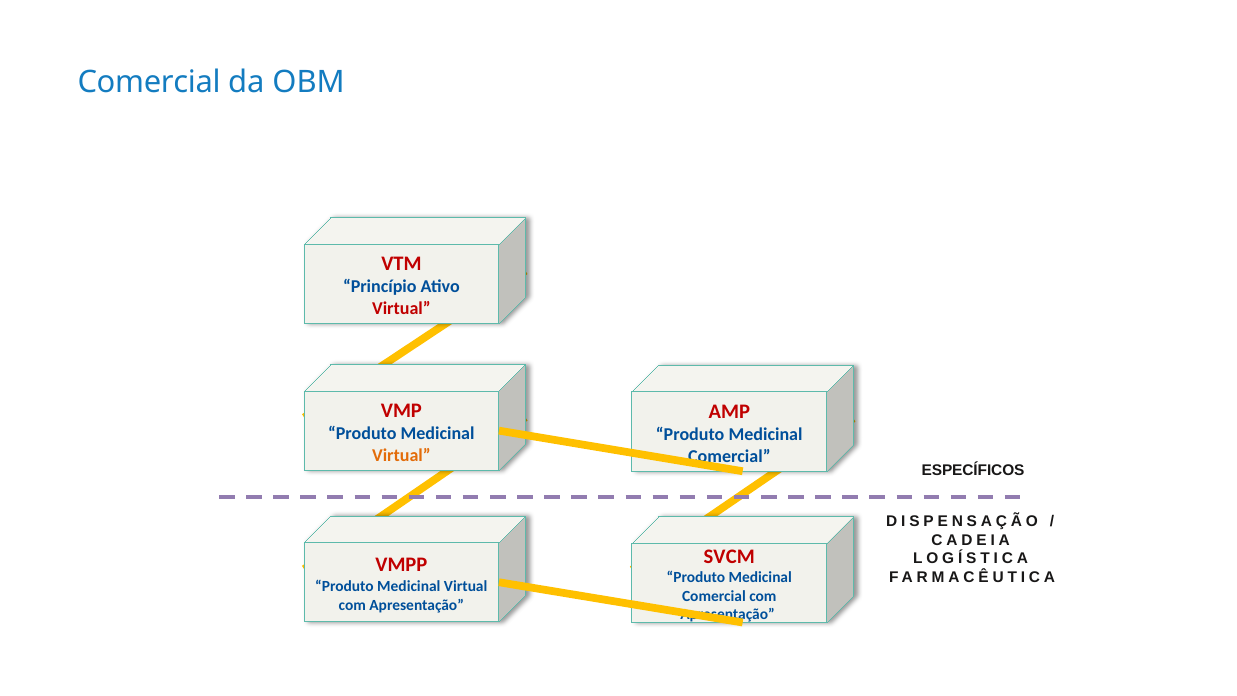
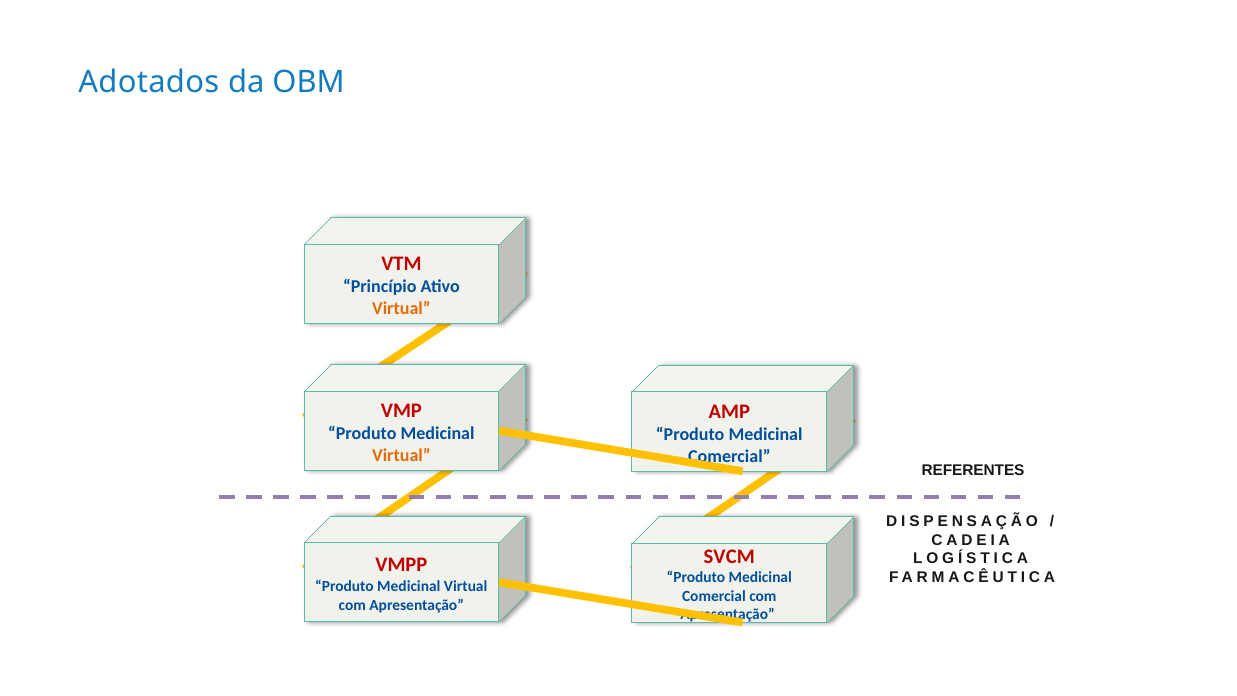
Comercial at (149, 82): Comercial -> Adotados
Virtual at (401, 308) colour: red -> orange
ESPECÍFICOS: ESPECÍFICOS -> REFERENTES
